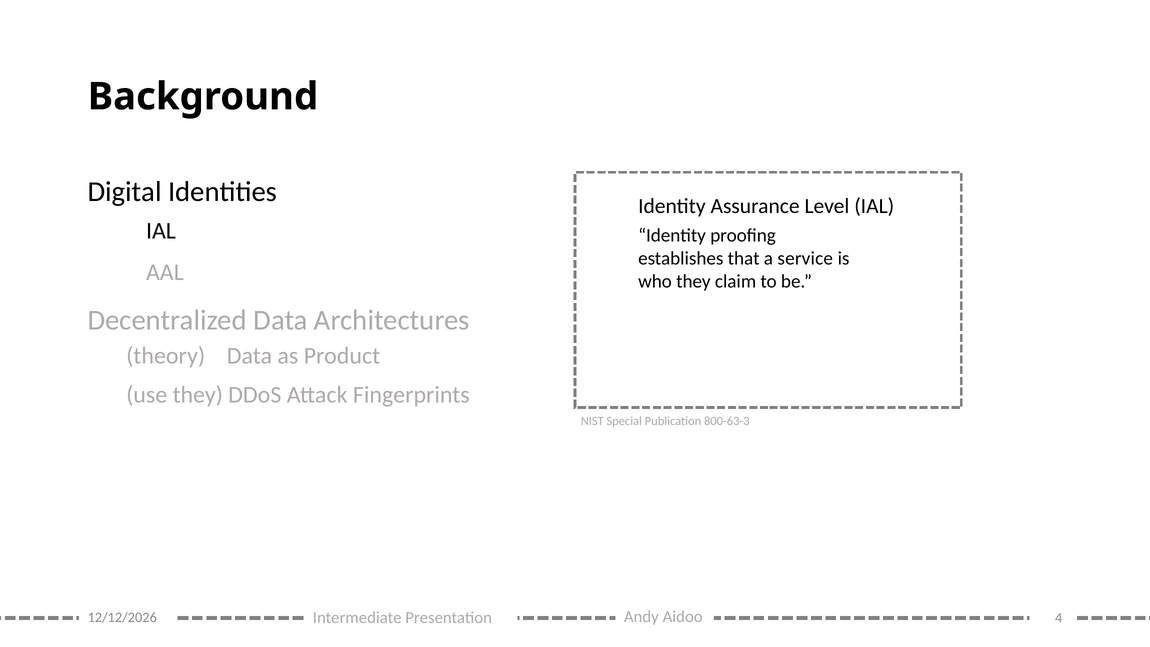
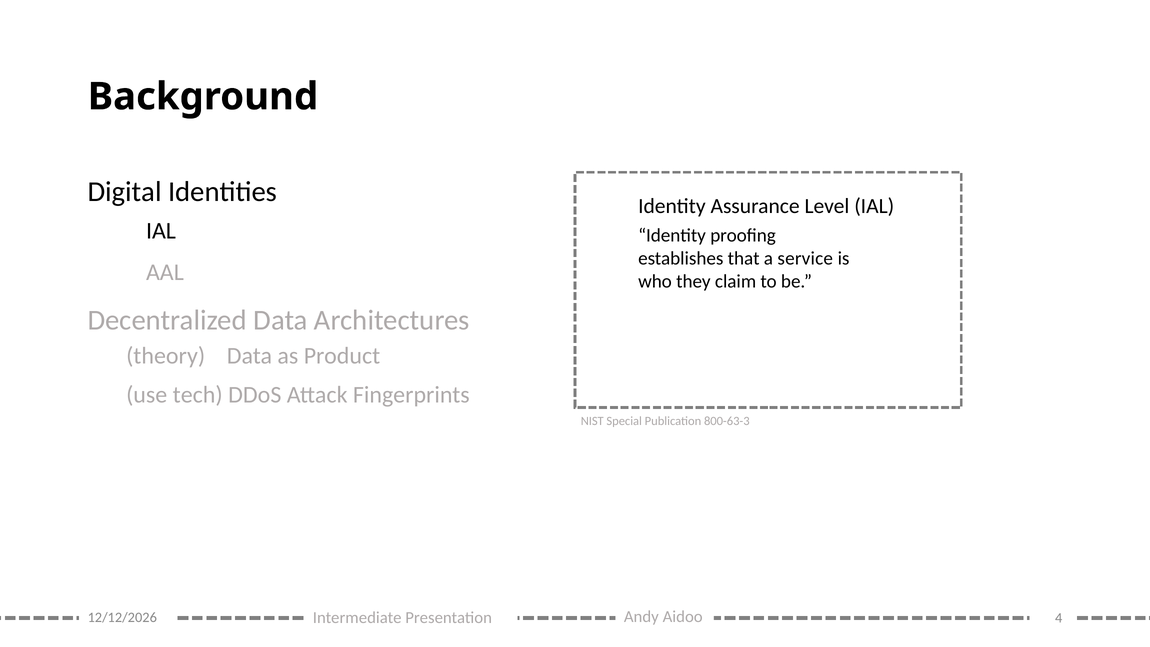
use they: they -> tech
